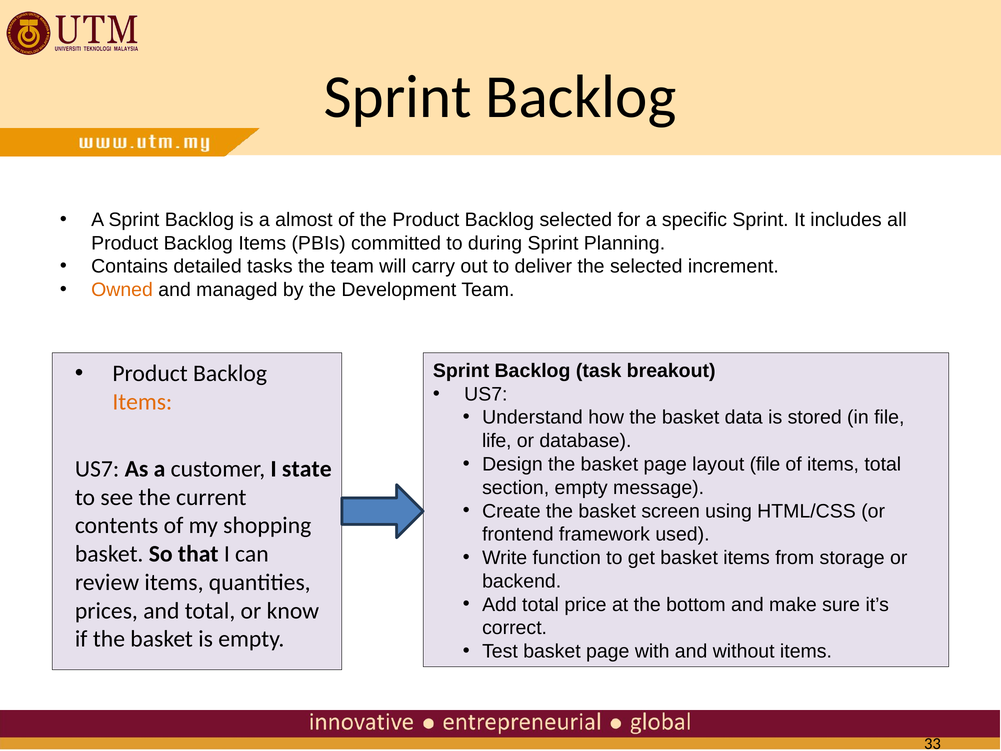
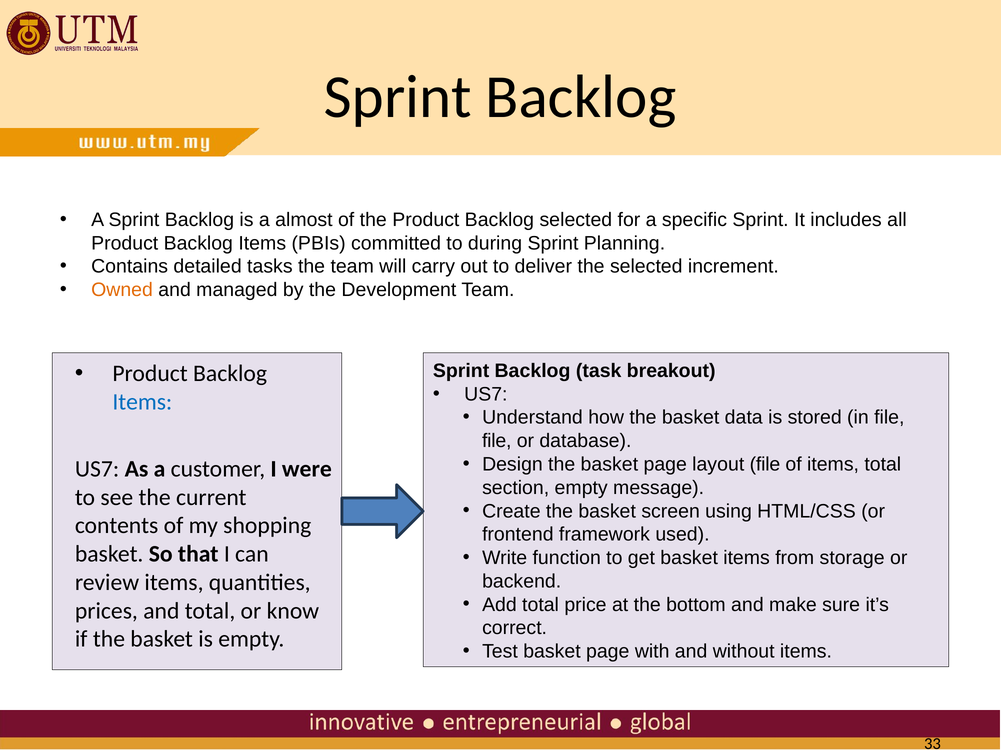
Items at (142, 402) colour: orange -> blue
life at (497, 441): life -> file
state: state -> were
